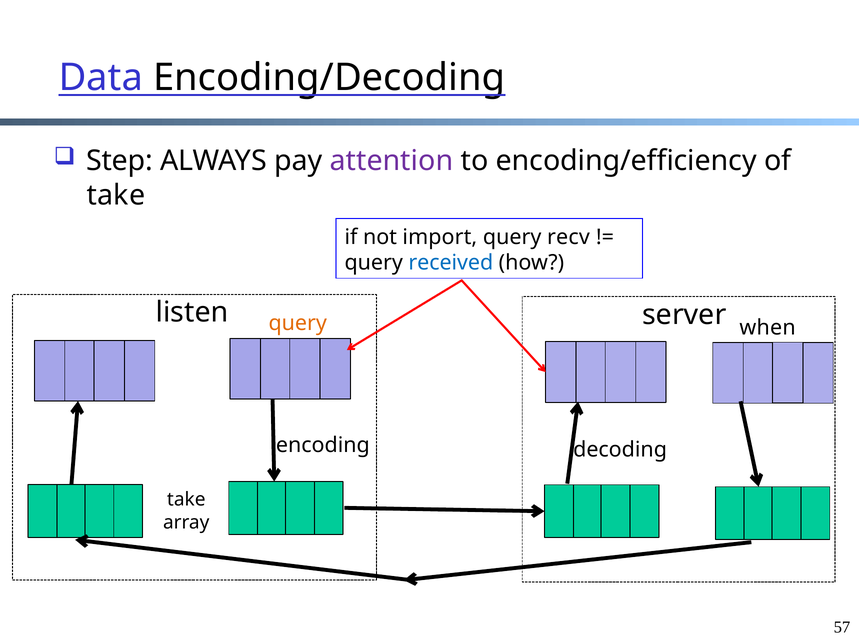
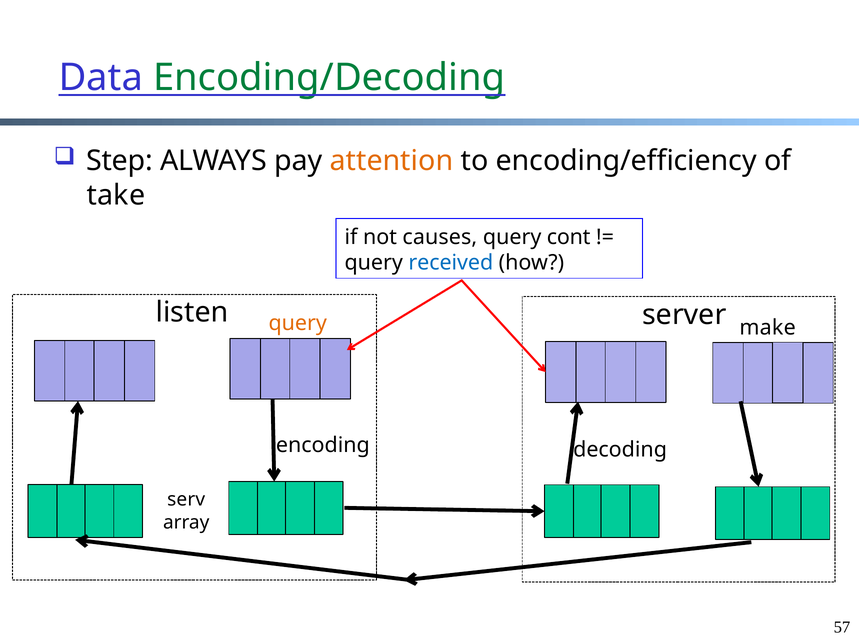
Encoding/Decoding colour: black -> green
attention colour: purple -> orange
import: import -> causes
recv: recv -> cont
when: when -> make
take at (186, 500): take -> serv
